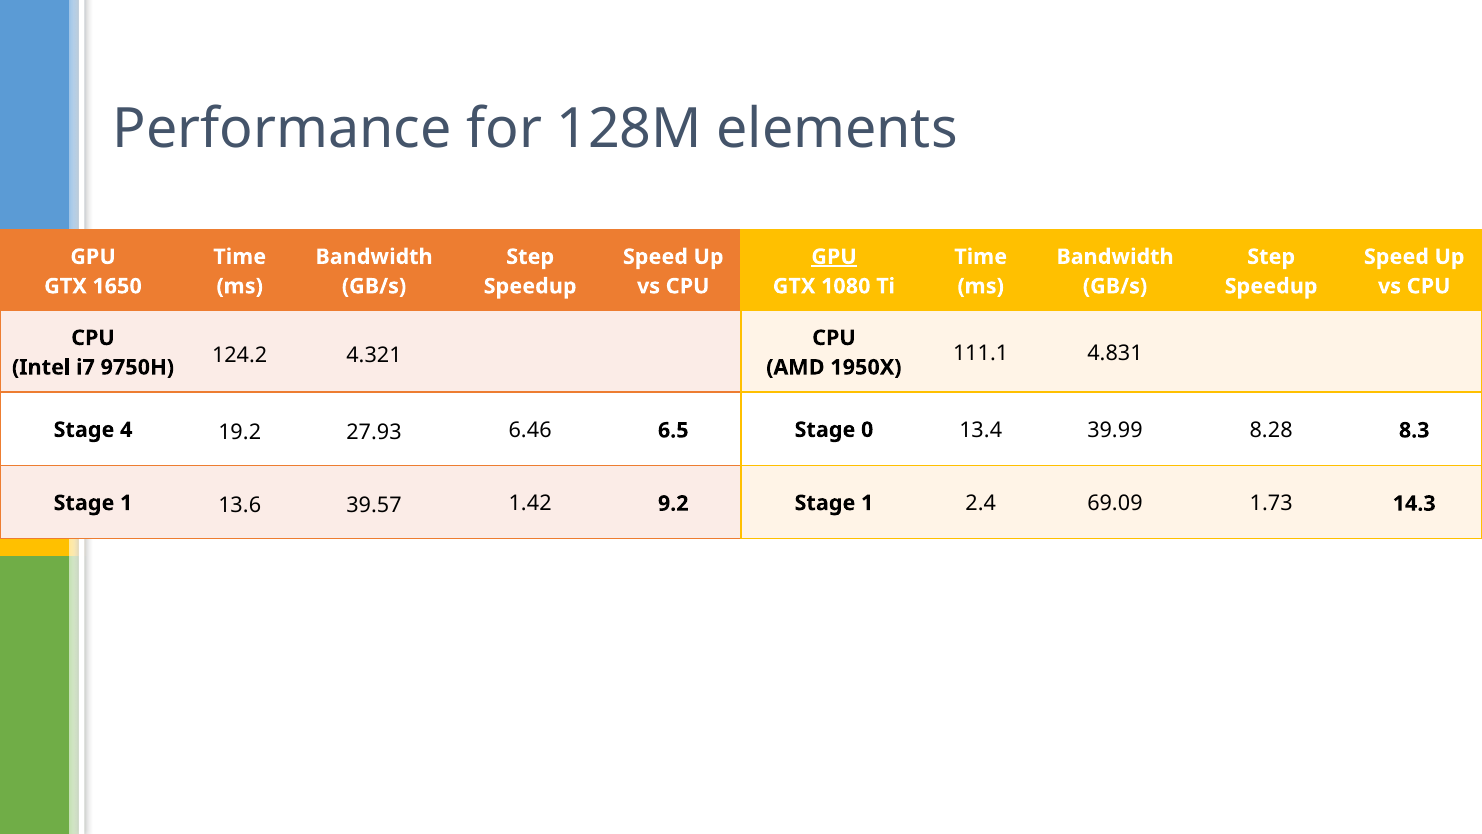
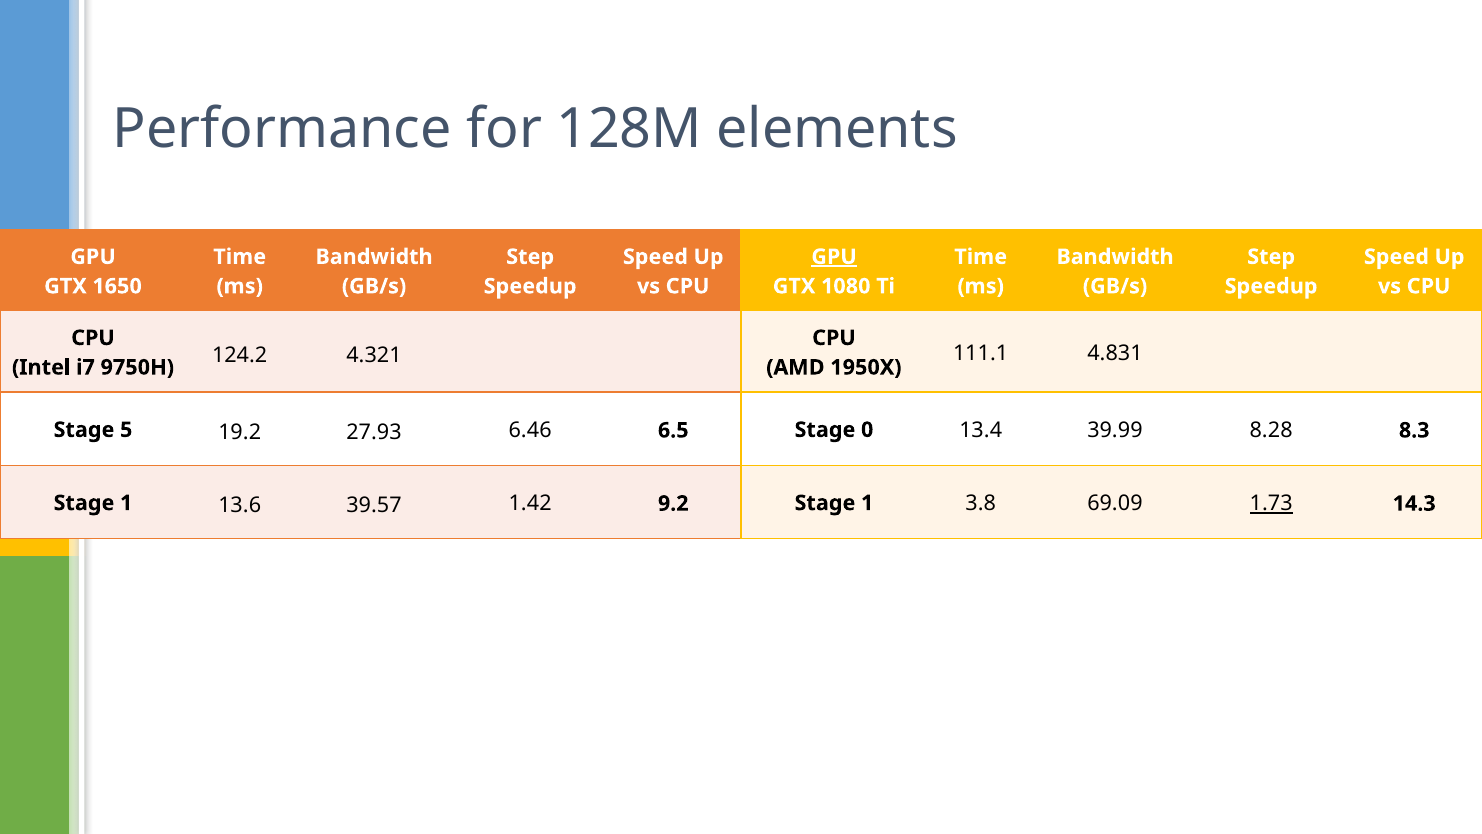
4: 4 -> 5
2.4: 2.4 -> 3.8
1.73 underline: none -> present
